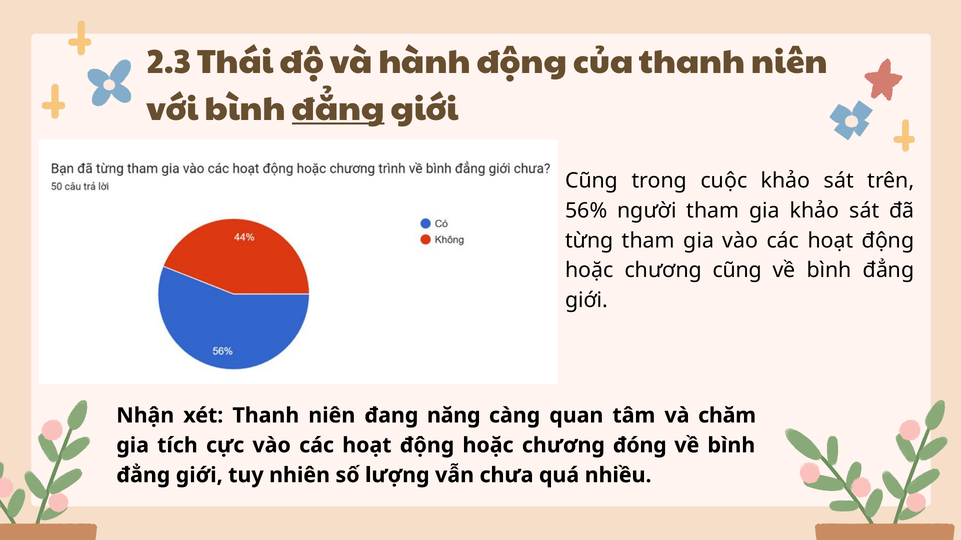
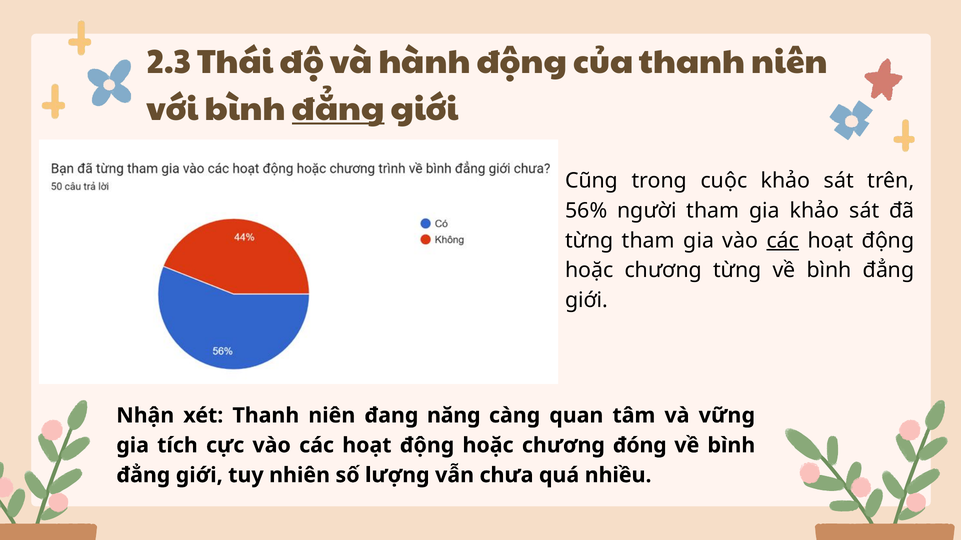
các at (783, 241) underline: none -> present
chương cũng: cũng -> từng
chăm: chăm -> vững
